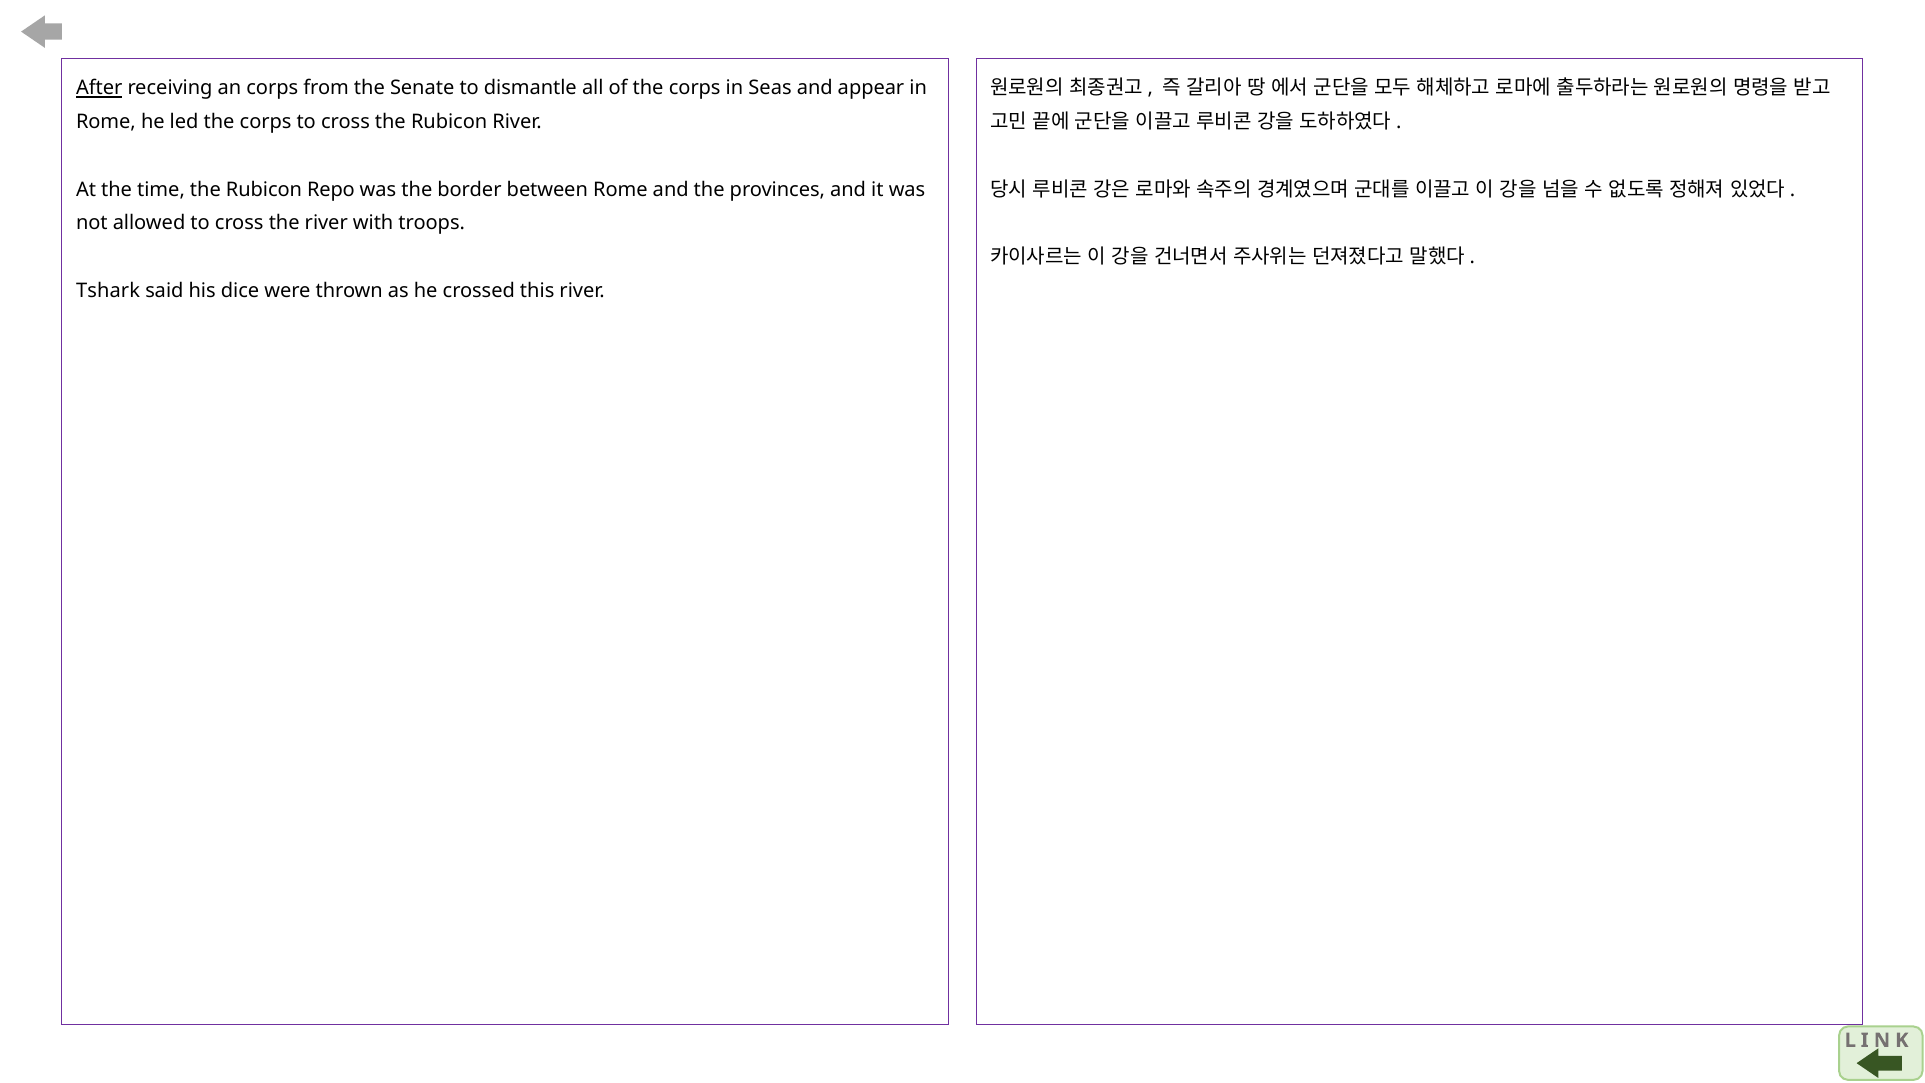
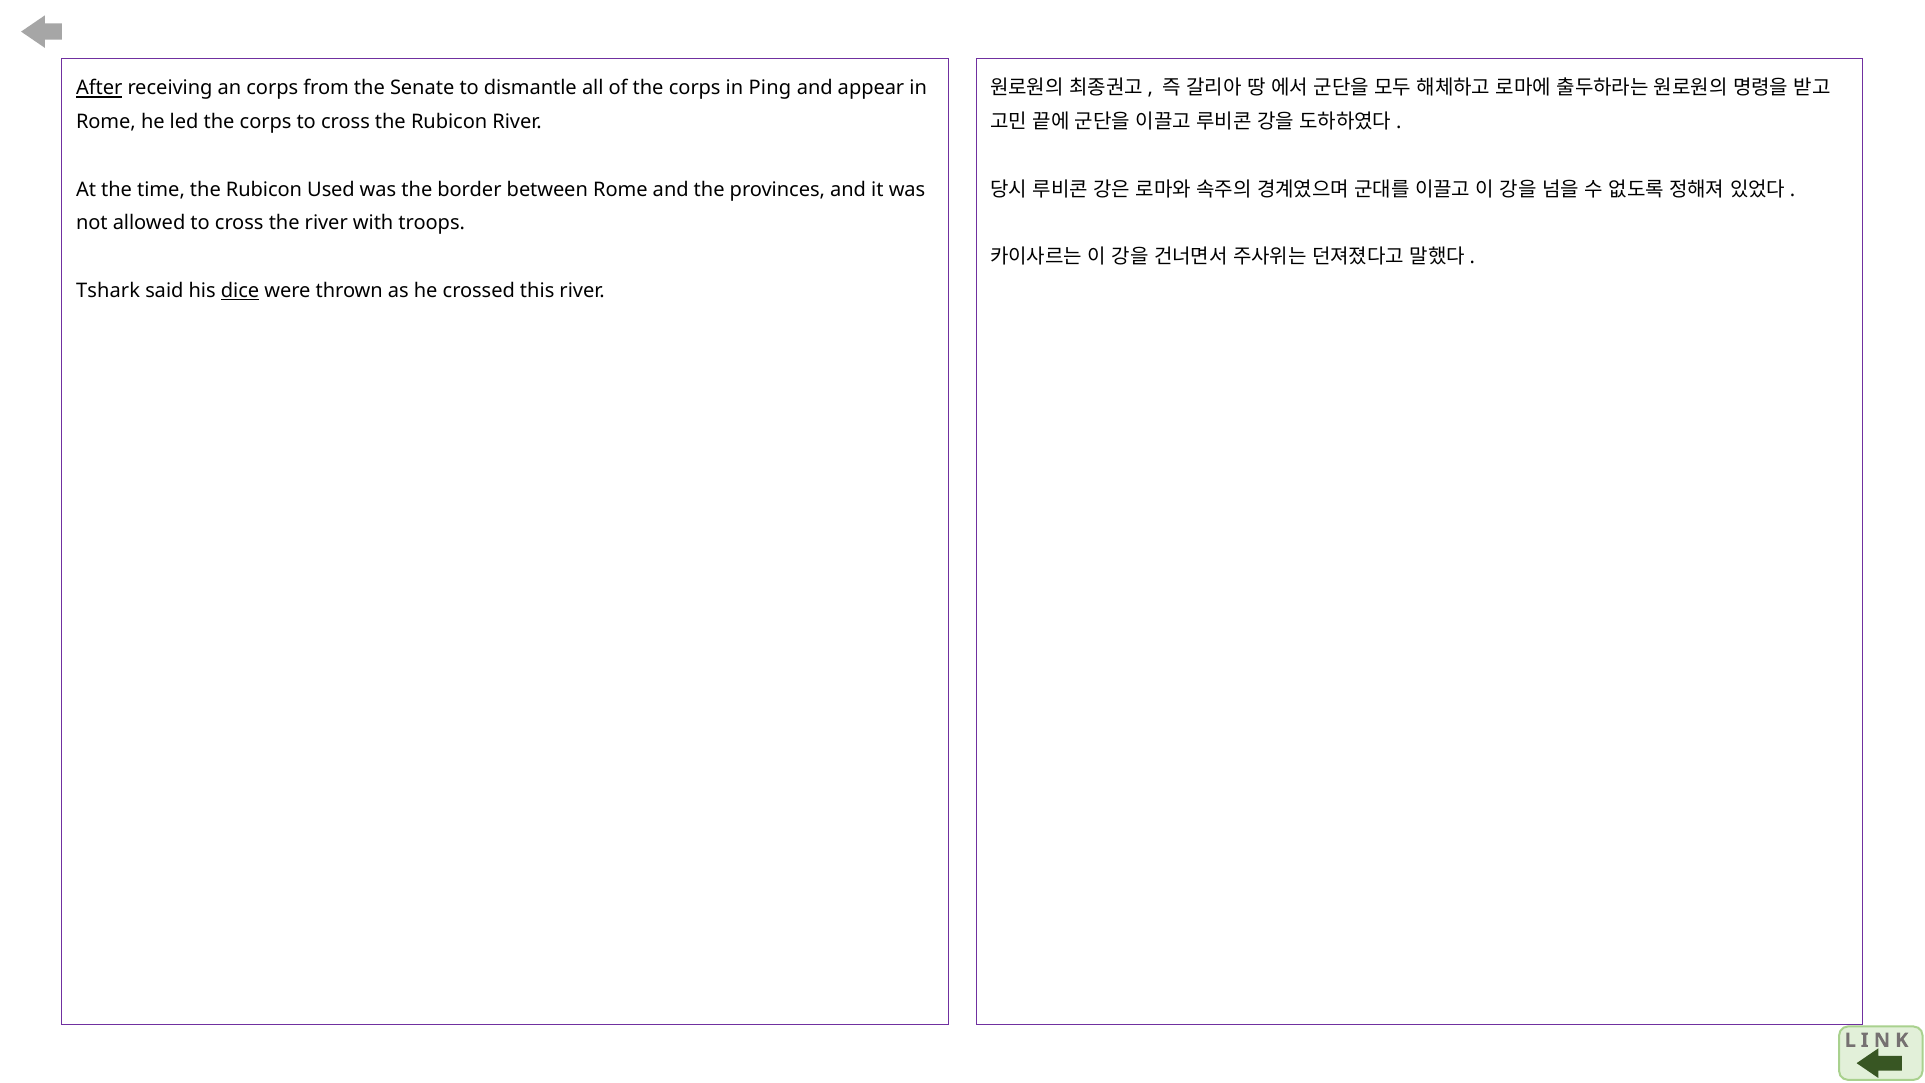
Seas: Seas -> Ping
Repo: Repo -> Used
dice underline: none -> present
